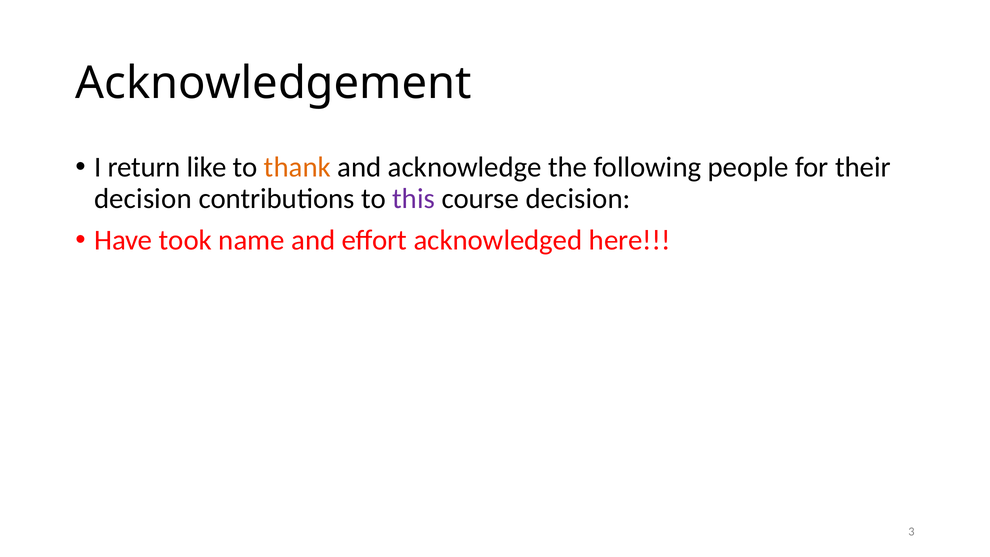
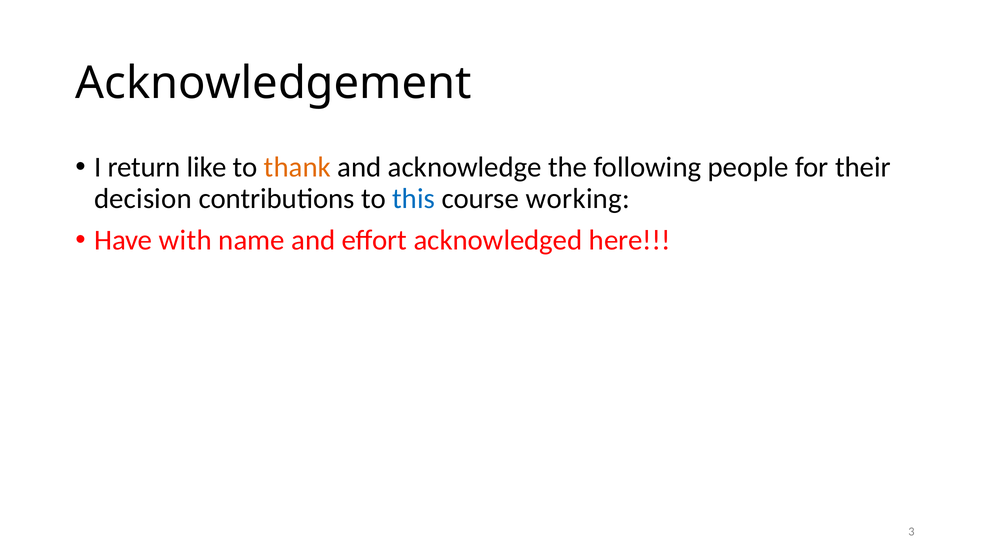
this colour: purple -> blue
course decision: decision -> working
took: took -> with
